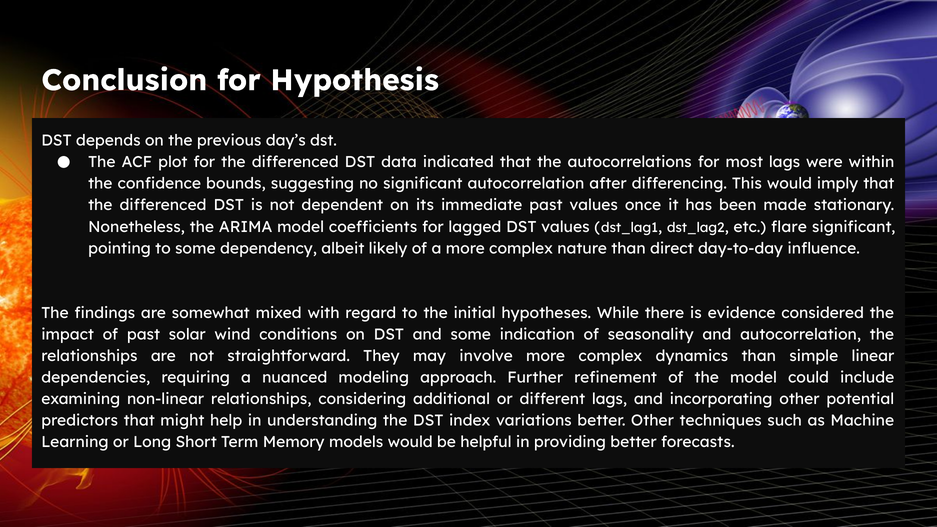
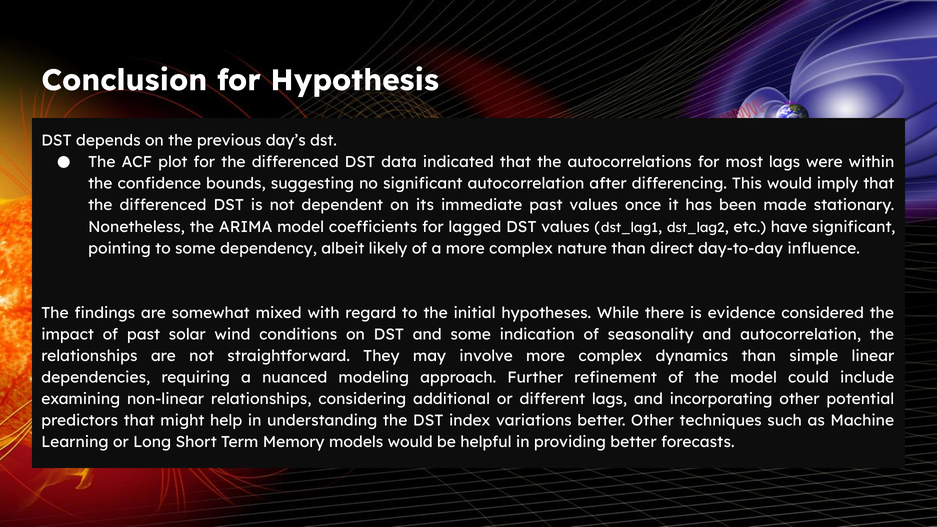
flare: flare -> have
